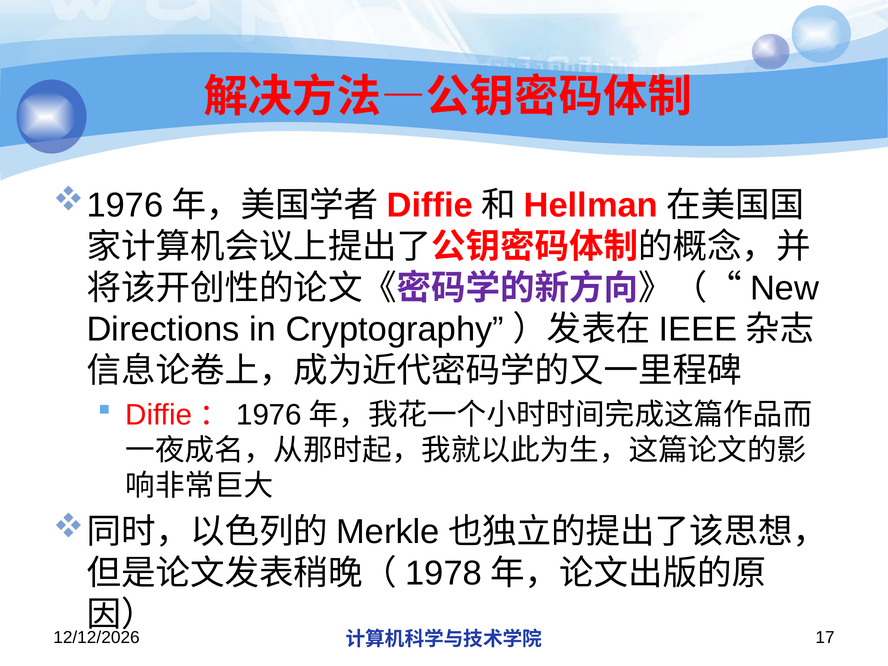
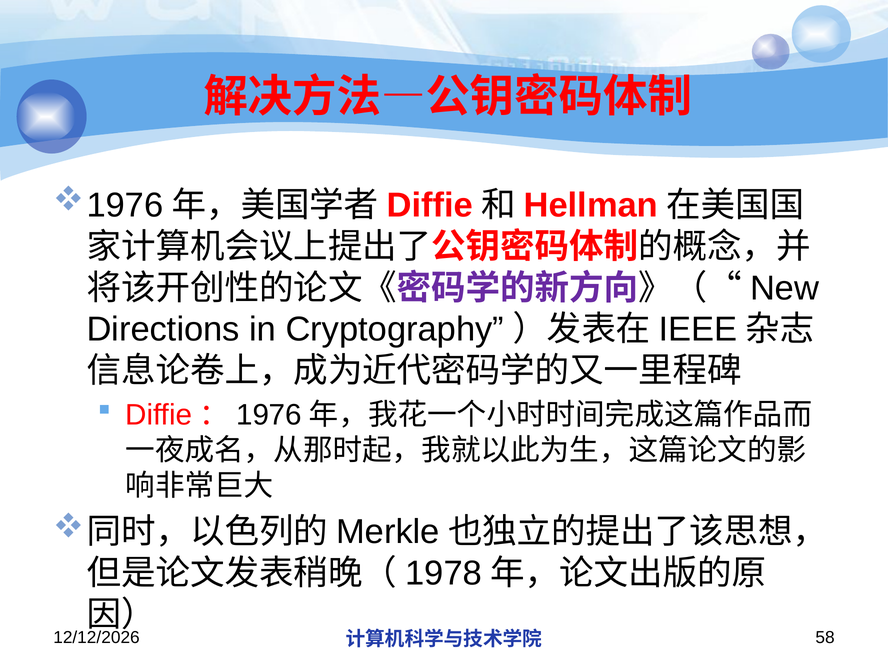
17: 17 -> 58
